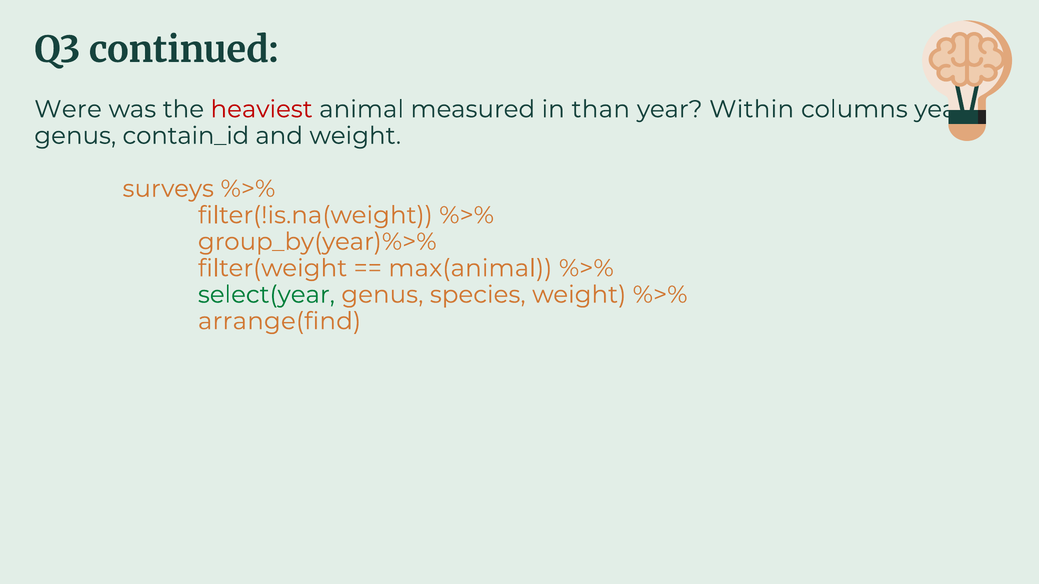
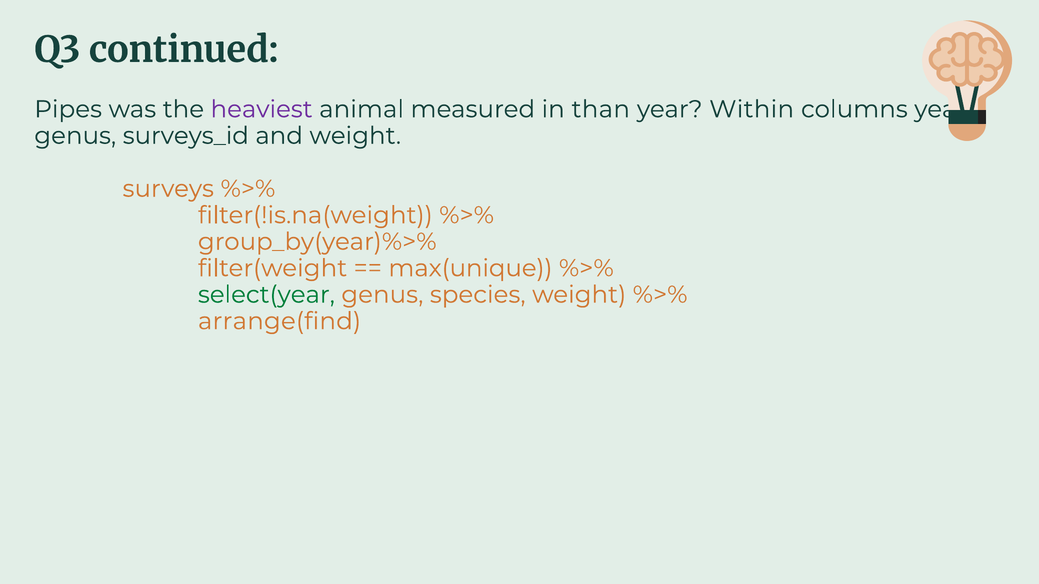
Were: Were -> Pipes
heaviest colour: red -> purple
contain_id: contain_id -> surveys_id
max(animal: max(animal -> max(unique
